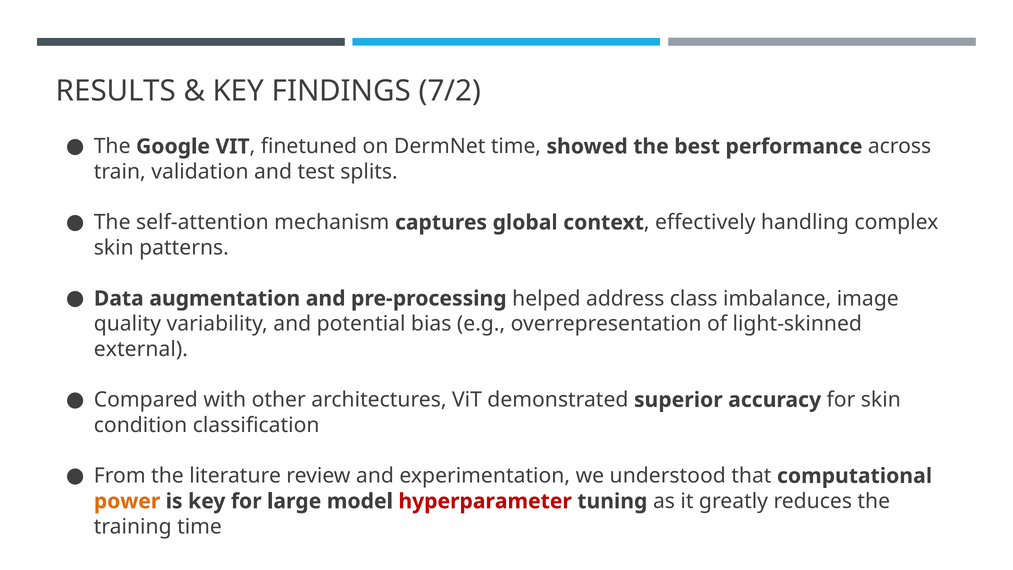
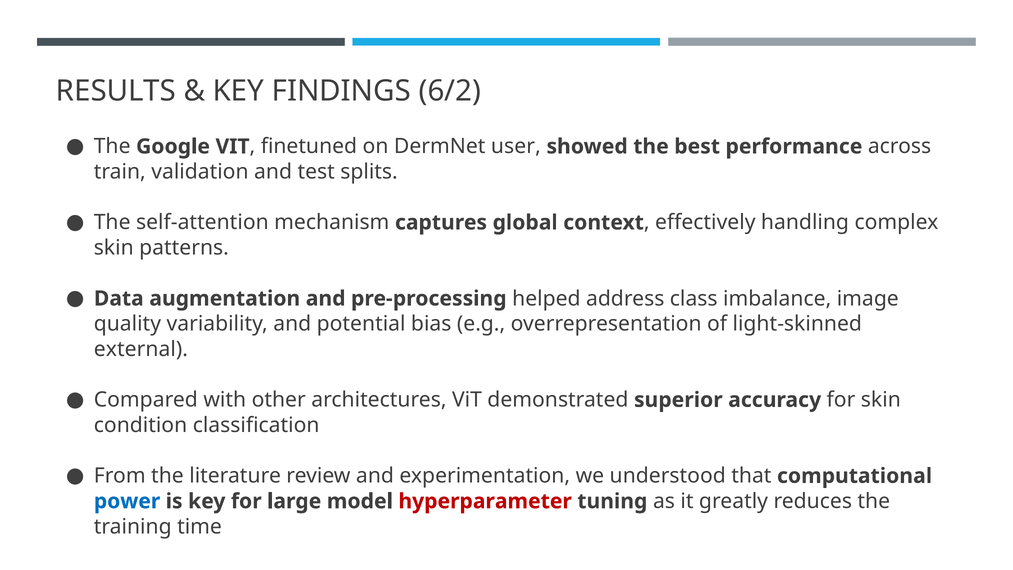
7/2: 7/2 -> 6/2
DermNet time: time -> user
power colour: orange -> blue
